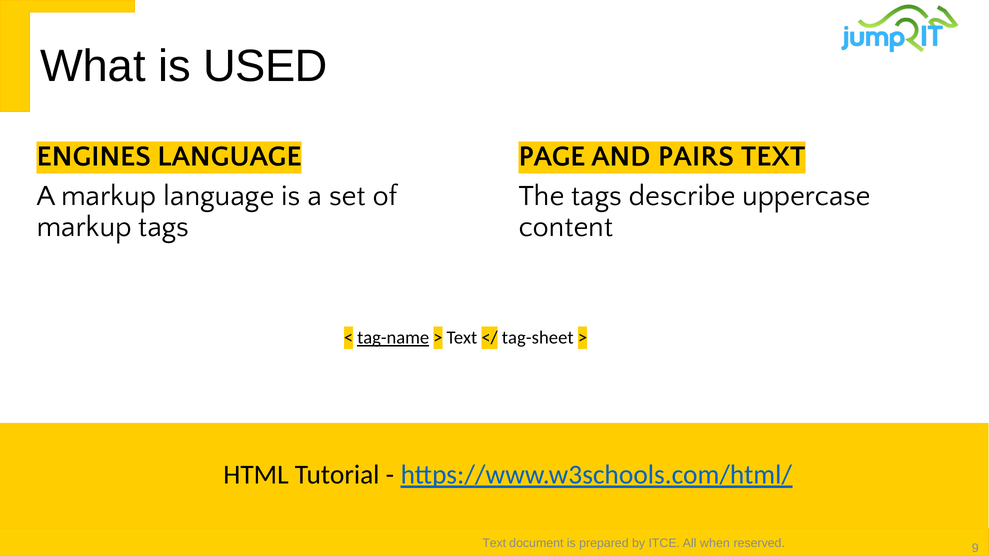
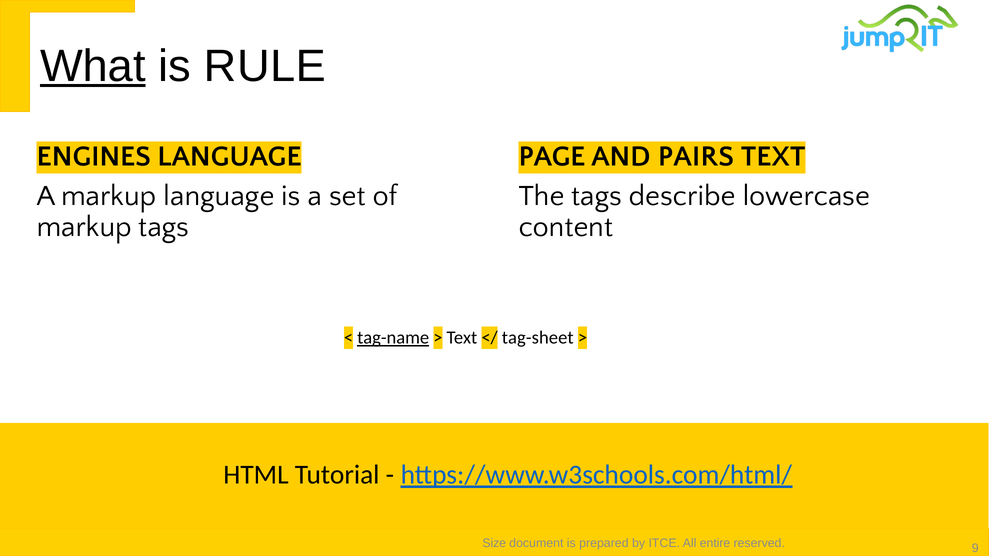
What underline: none -> present
USED: USED -> RULE
uppercase: uppercase -> lowercase
Text at (494, 543): Text -> Size
when: when -> entire
